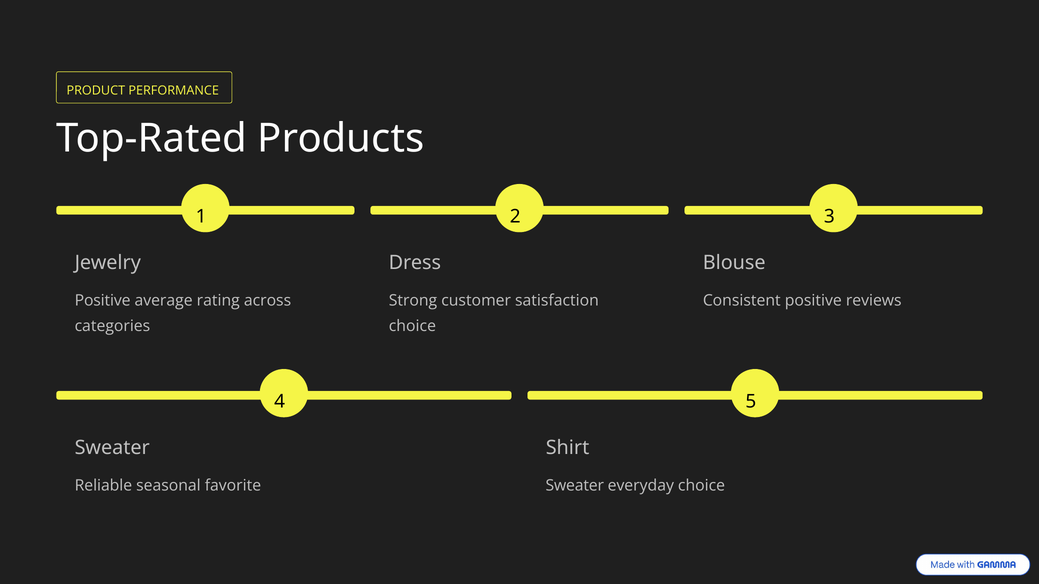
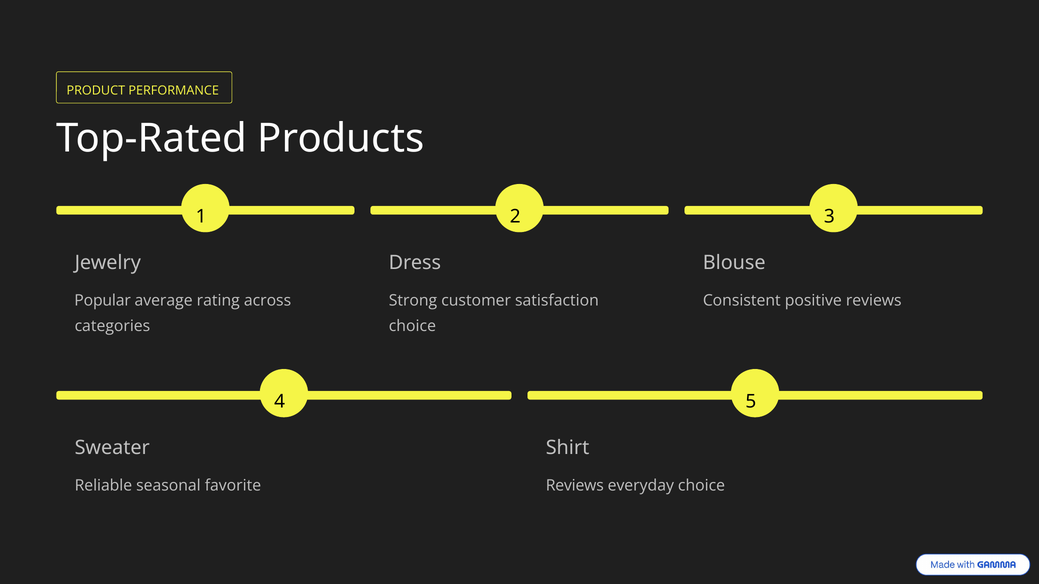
Positive at (103, 301): Positive -> Popular
Sweater at (575, 486): Sweater -> Reviews
